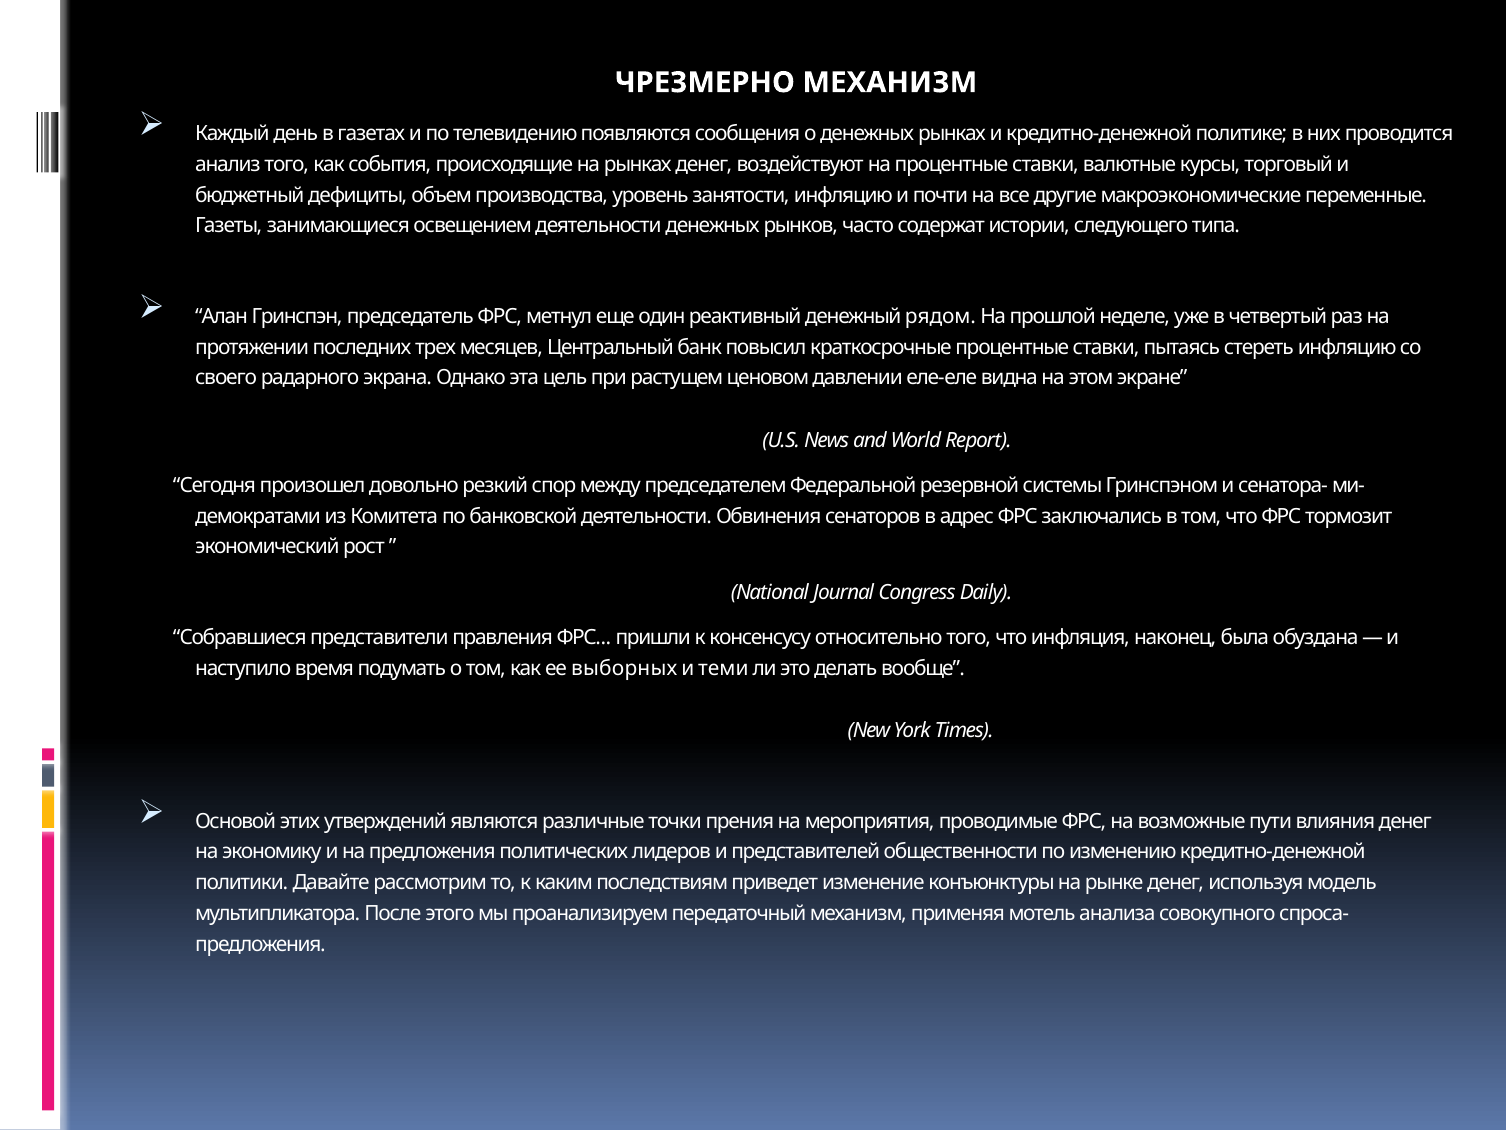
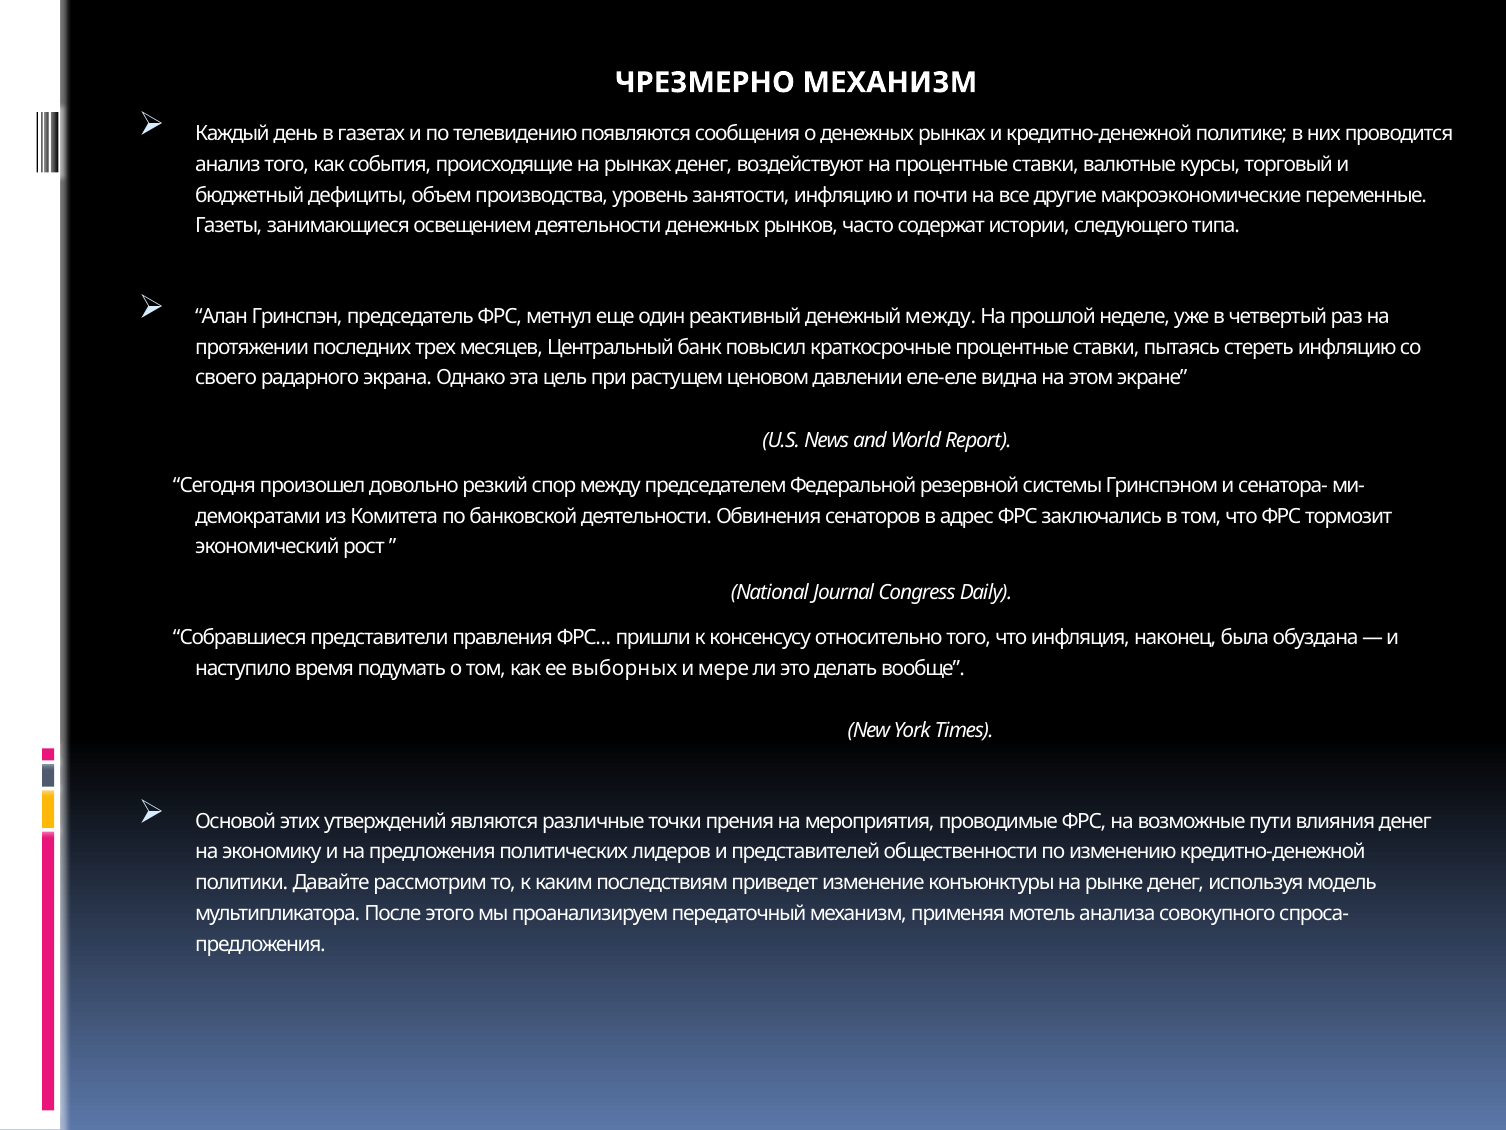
денежный рядом: рядом -> между
теми: теми -> мере
